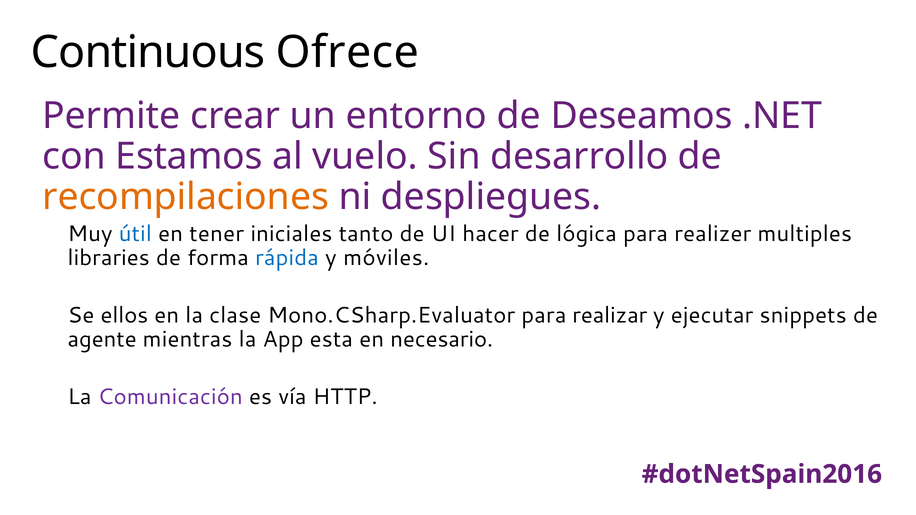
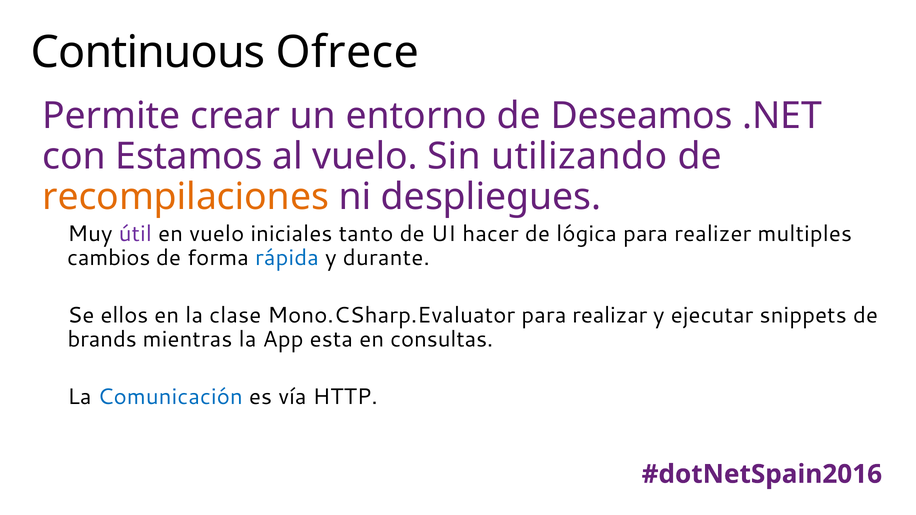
desarrollo: desarrollo -> utilizando
útil colour: blue -> purple
en tener: tener -> vuelo
libraries: libraries -> cambios
móviles: móviles -> durante
agente: agente -> brands
necesario: necesario -> consultas
Comunicación colour: purple -> blue
